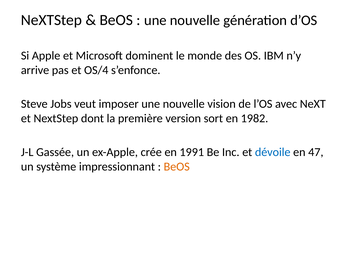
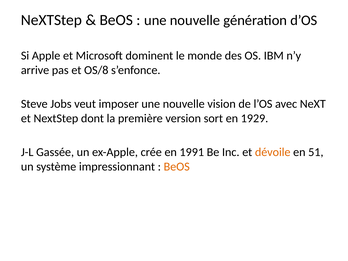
OS/4: OS/4 -> OS/8
1982: 1982 -> 1929
dévoile colour: blue -> orange
47: 47 -> 51
